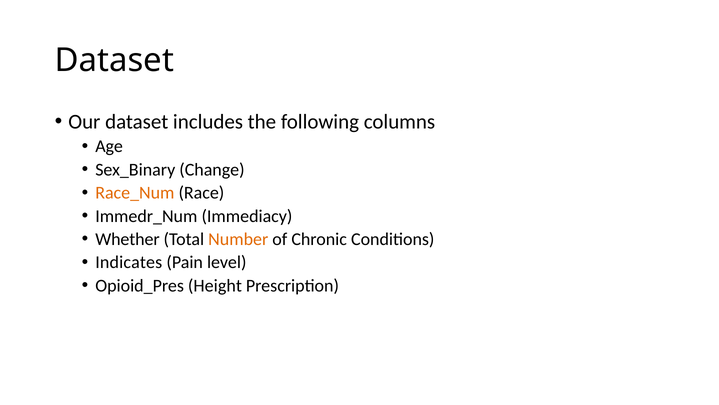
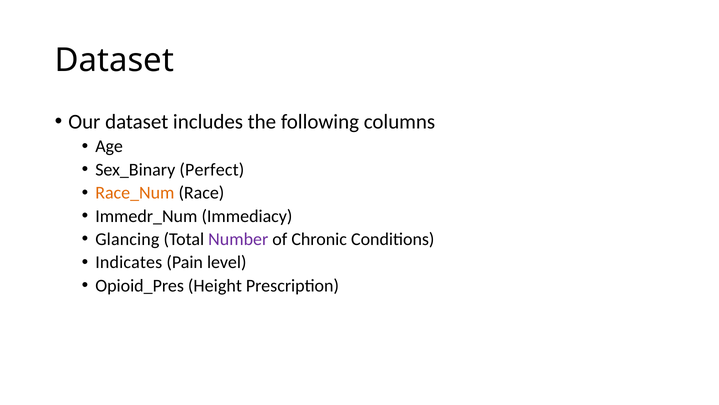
Change: Change -> Perfect
Whether: Whether -> Glancing
Number colour: orange -> purple
